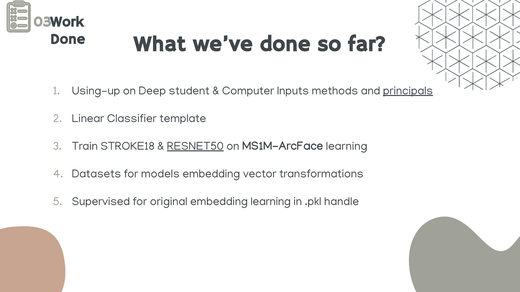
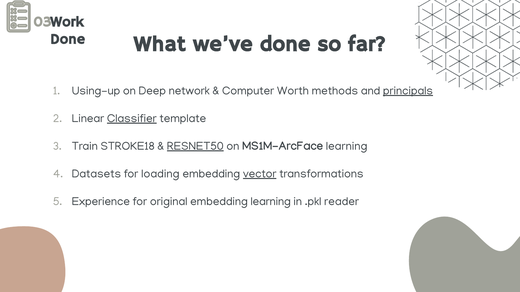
student: student -> network
Inputs: Inputs -> Worth
Classifier underline: none -> present
models: models -> loading
vector underline: none -> present
Supervised: Supervised -> Experience
handle: handle -> reader
